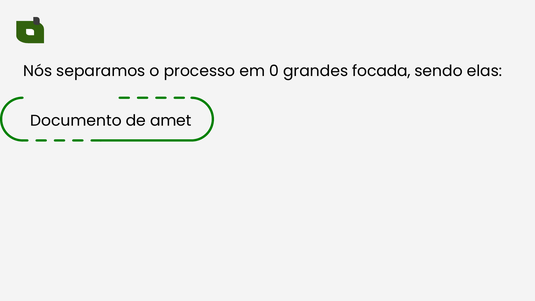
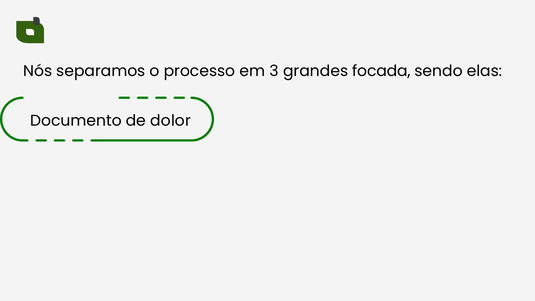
0: 0 -> 3
amet: amet -> dolor
